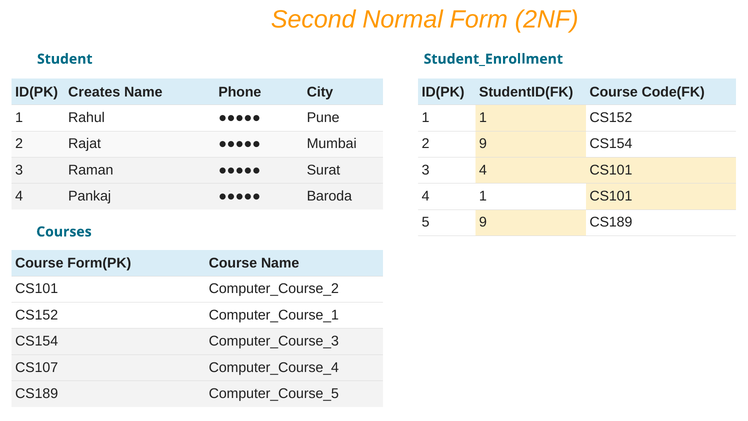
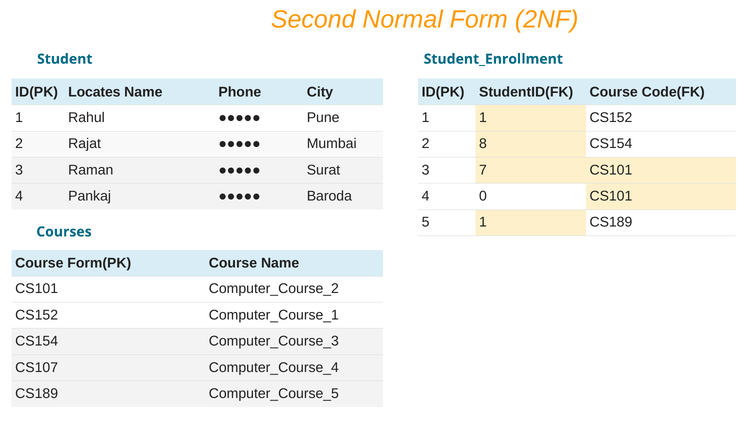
Creates: Creates -> Locates
2 9: 9 -> 8
3 4: 4 -> 7
4 1: 1 -> 0
5 9: 9 -> 1
